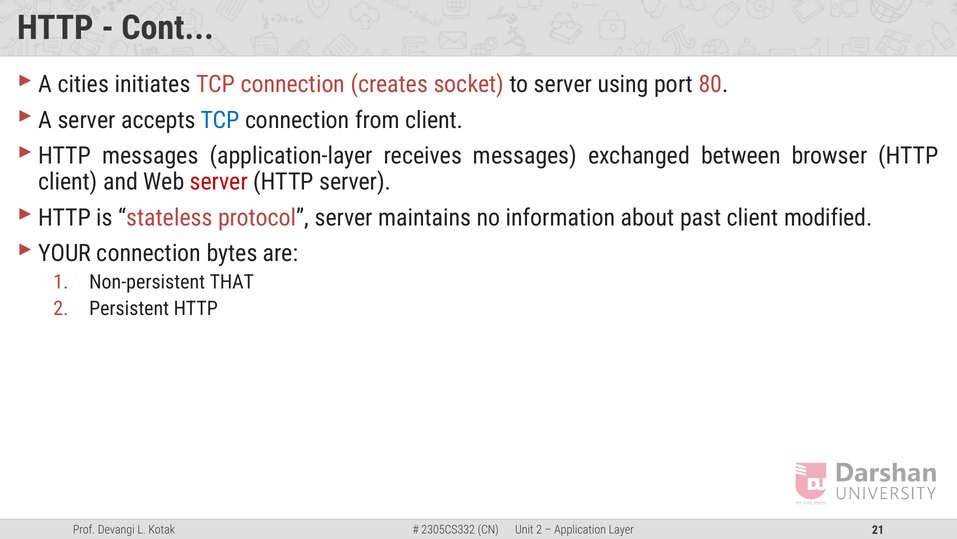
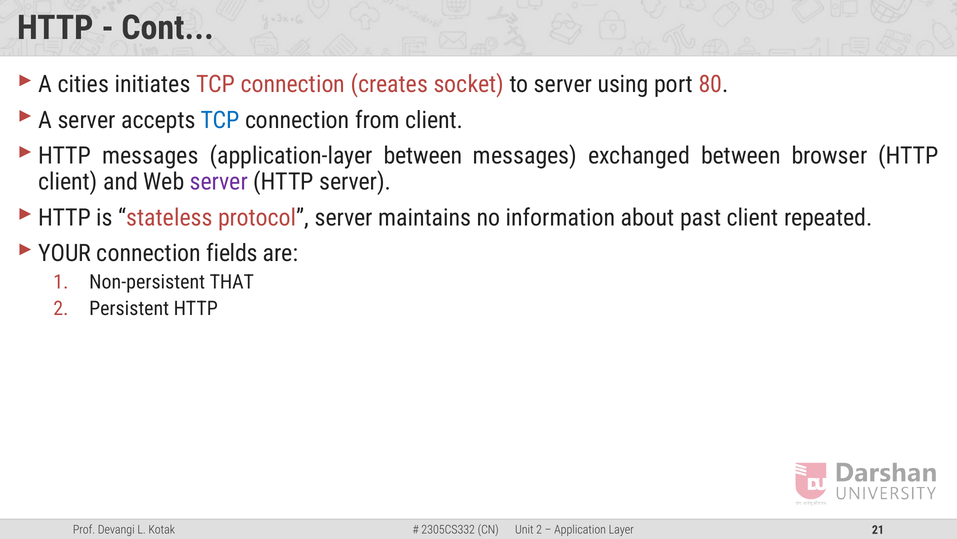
application-layer receives: receives -> between
server at (219, 182) colour: red -> purple
modified: modified -> repeated
bytes: bytes -> fields
